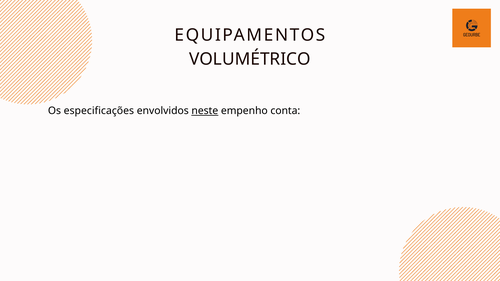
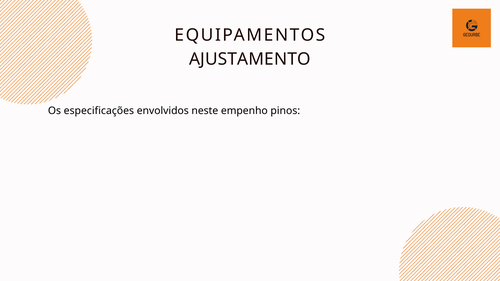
VOLUMÉTRICO: VOLUMÉTRICO -> AJUSTAMENTO
neste underline: present -> none
conta: conta -> pinos
